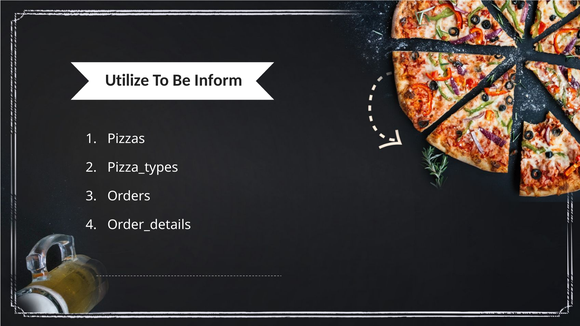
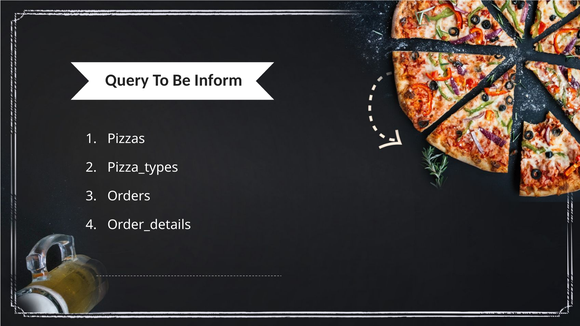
Utilize: Utilize -> Query
